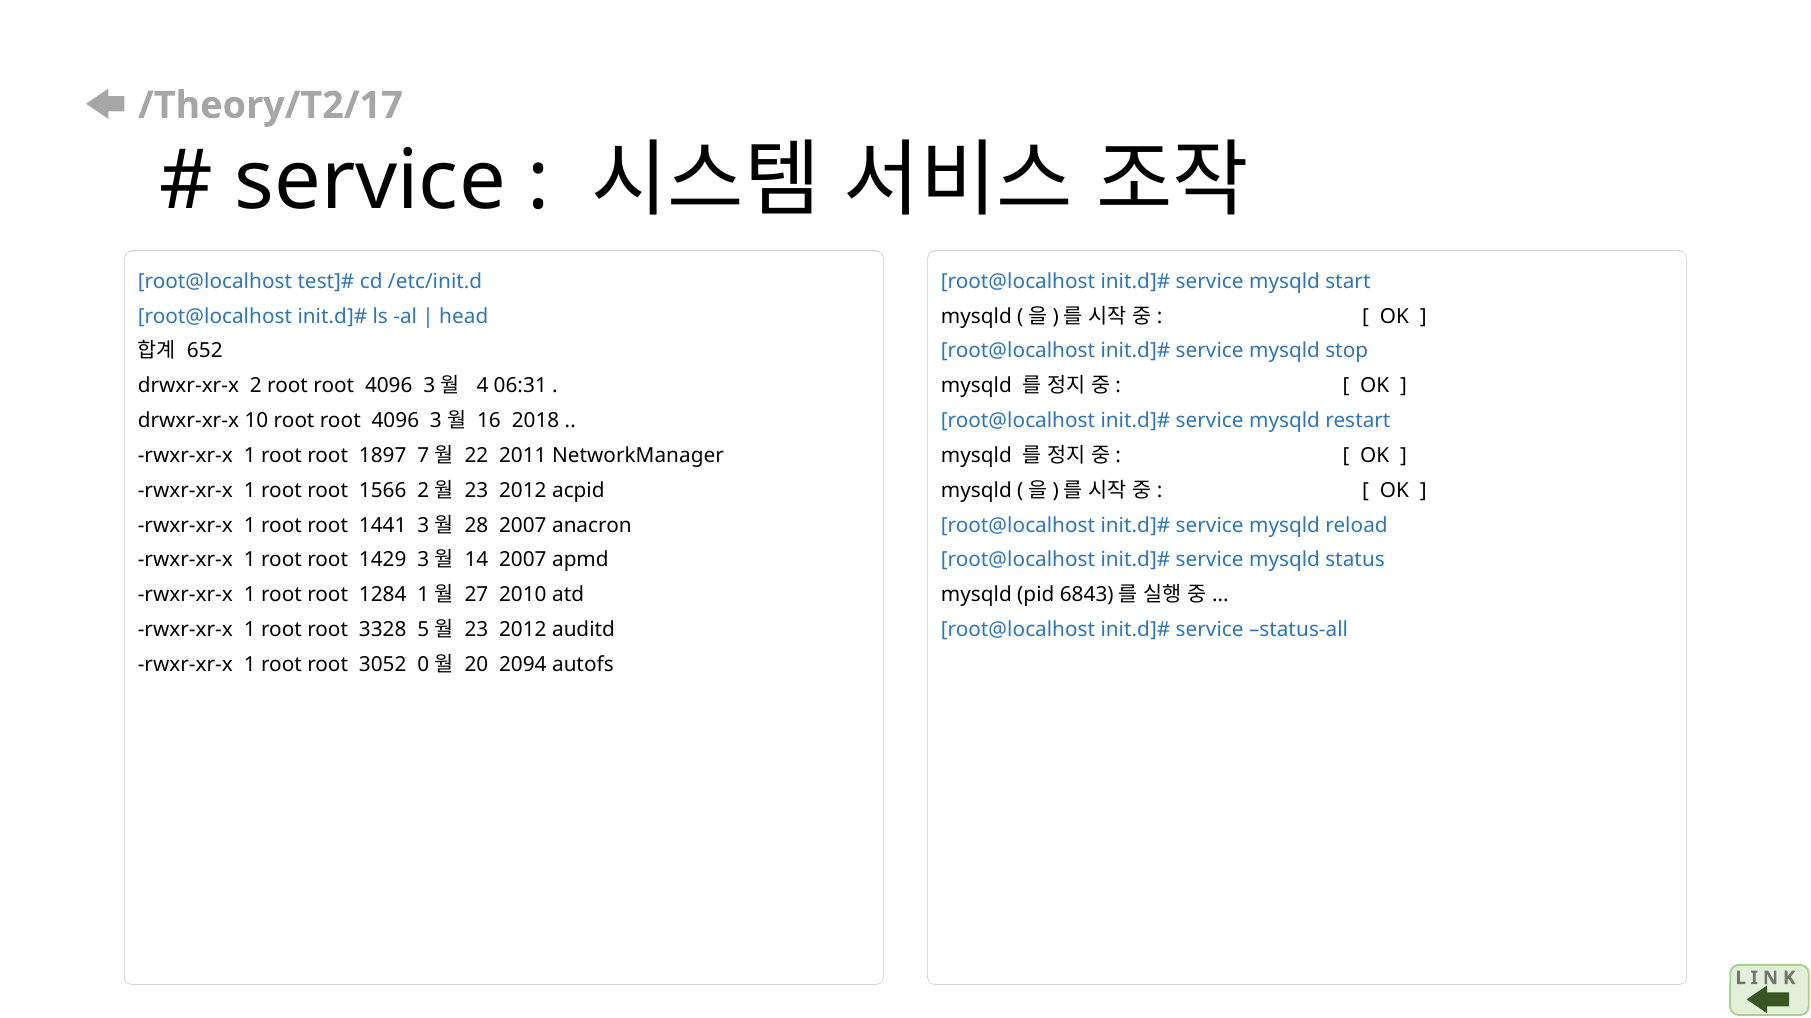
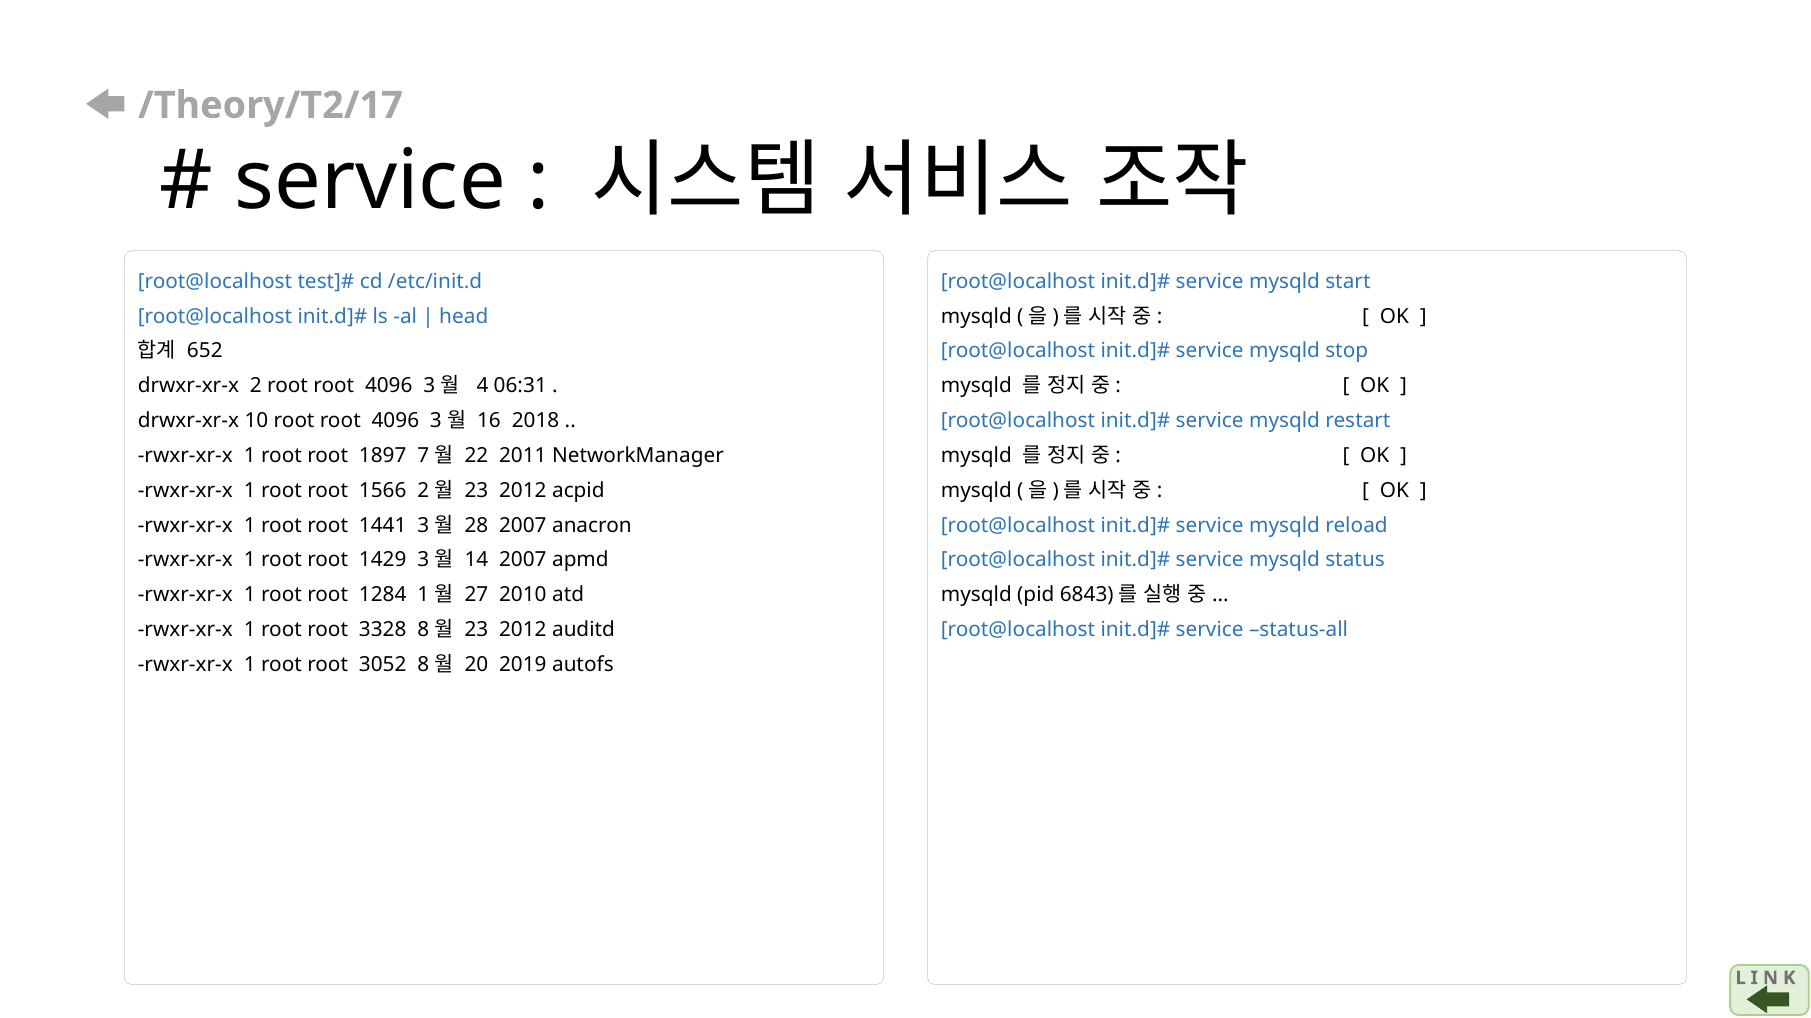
3328 5: 5 -> 8
3052 0: 0 -> 8
2094: 2094 -> 2019
